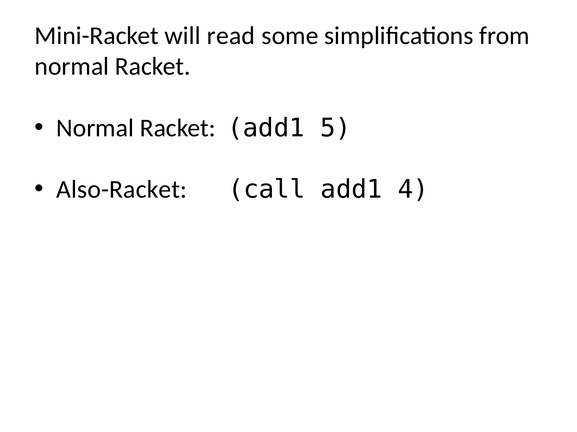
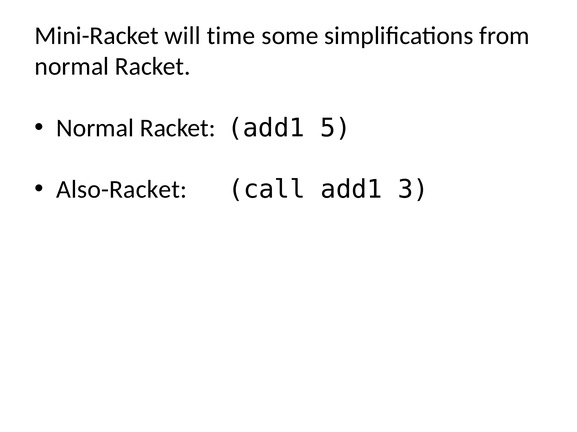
read: read -> time
4: 4 -> 3
